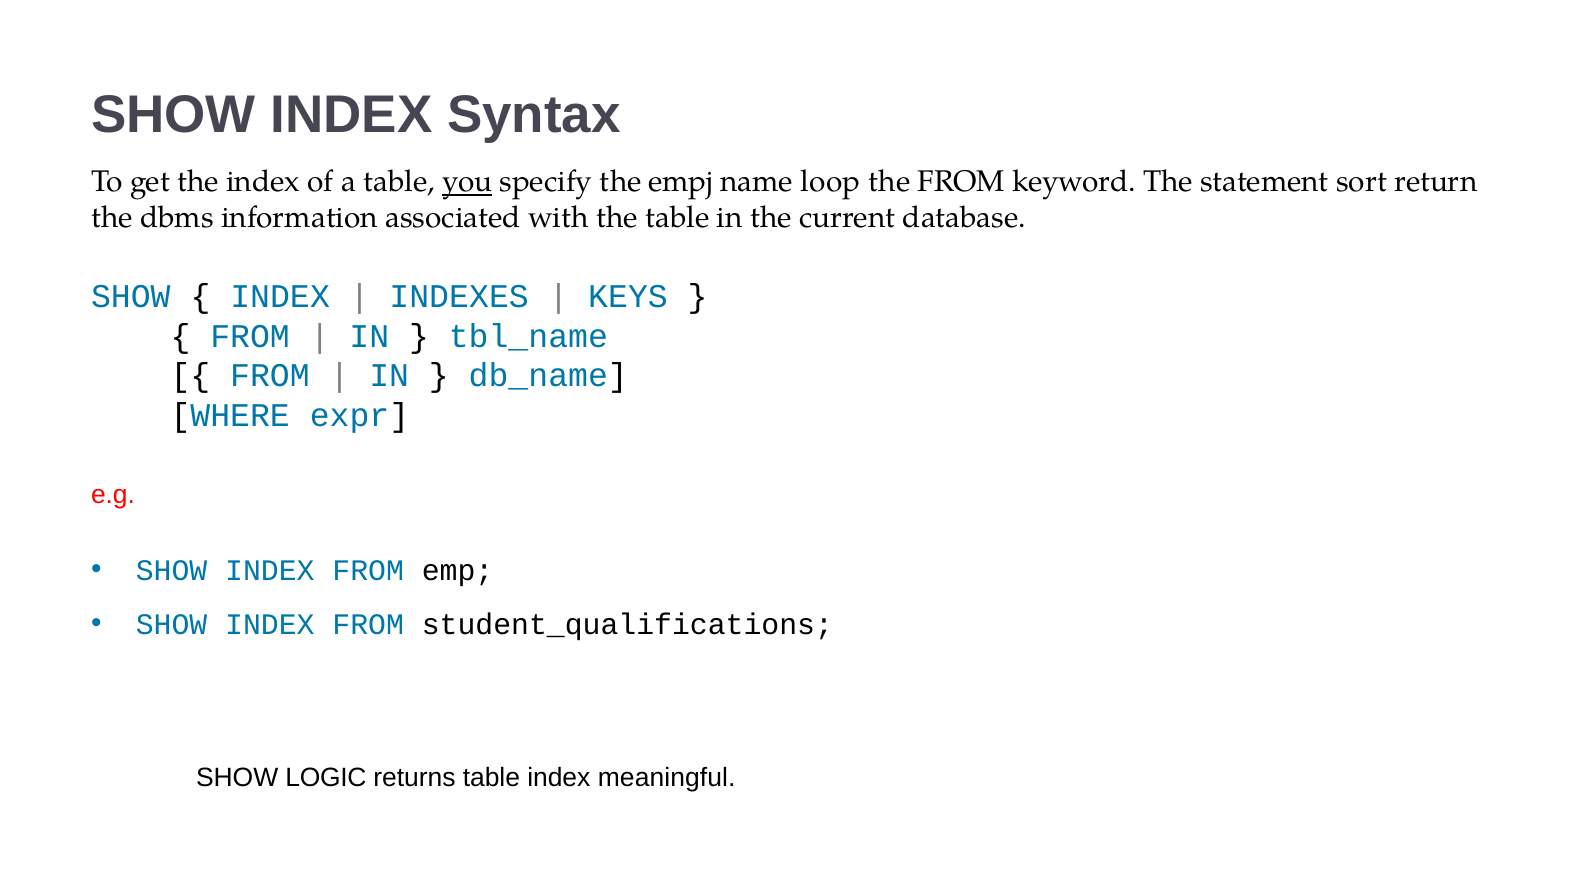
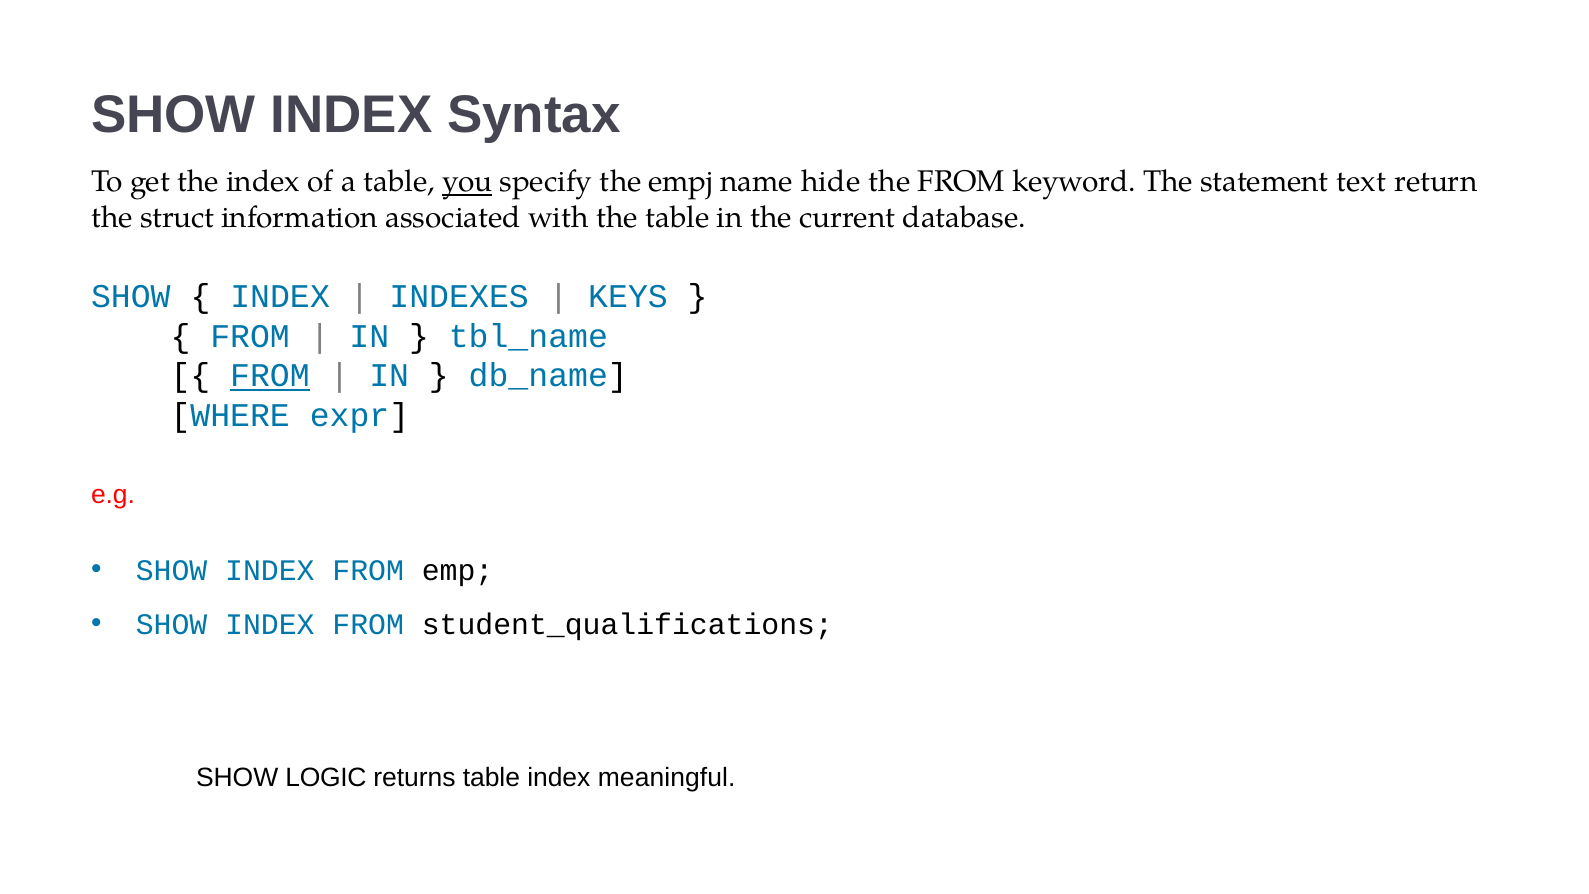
loop: loop -> hide
sort: sort -> text
dbms: dbms -> struct
FROM at (270, 376) underline: none -> present
